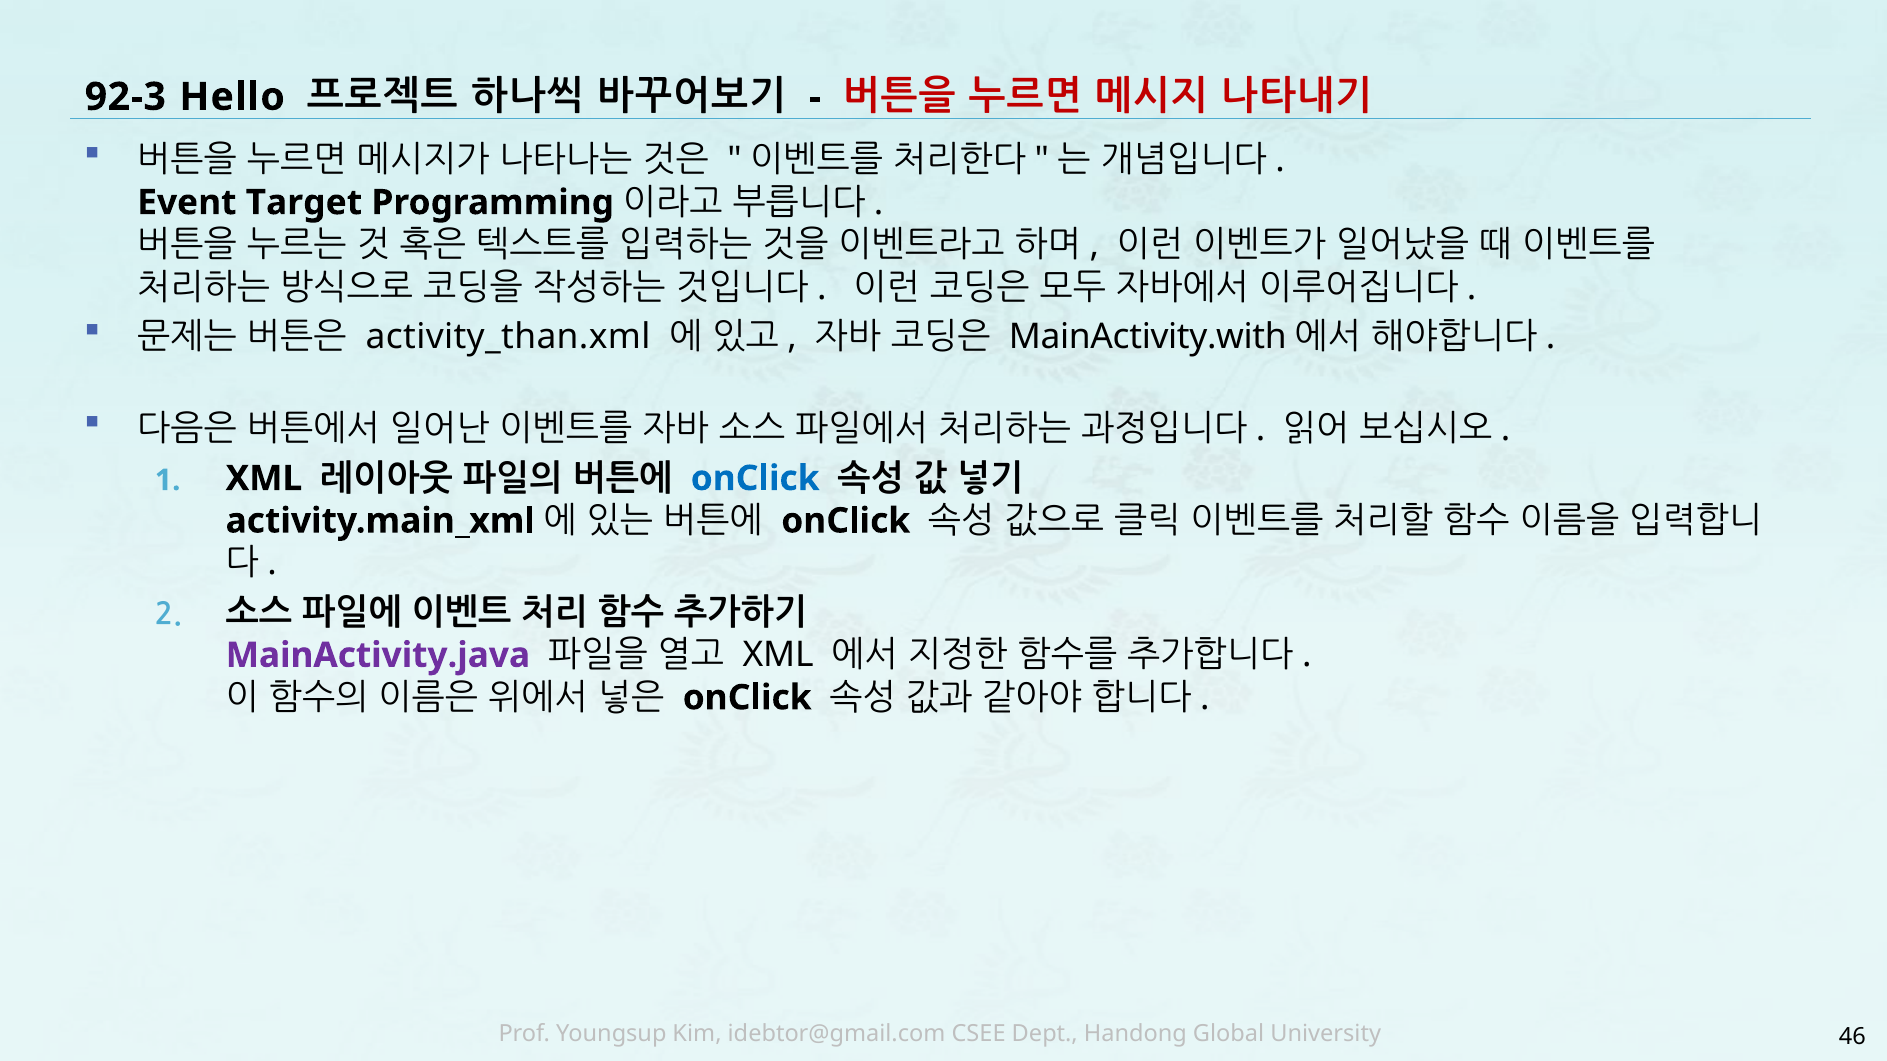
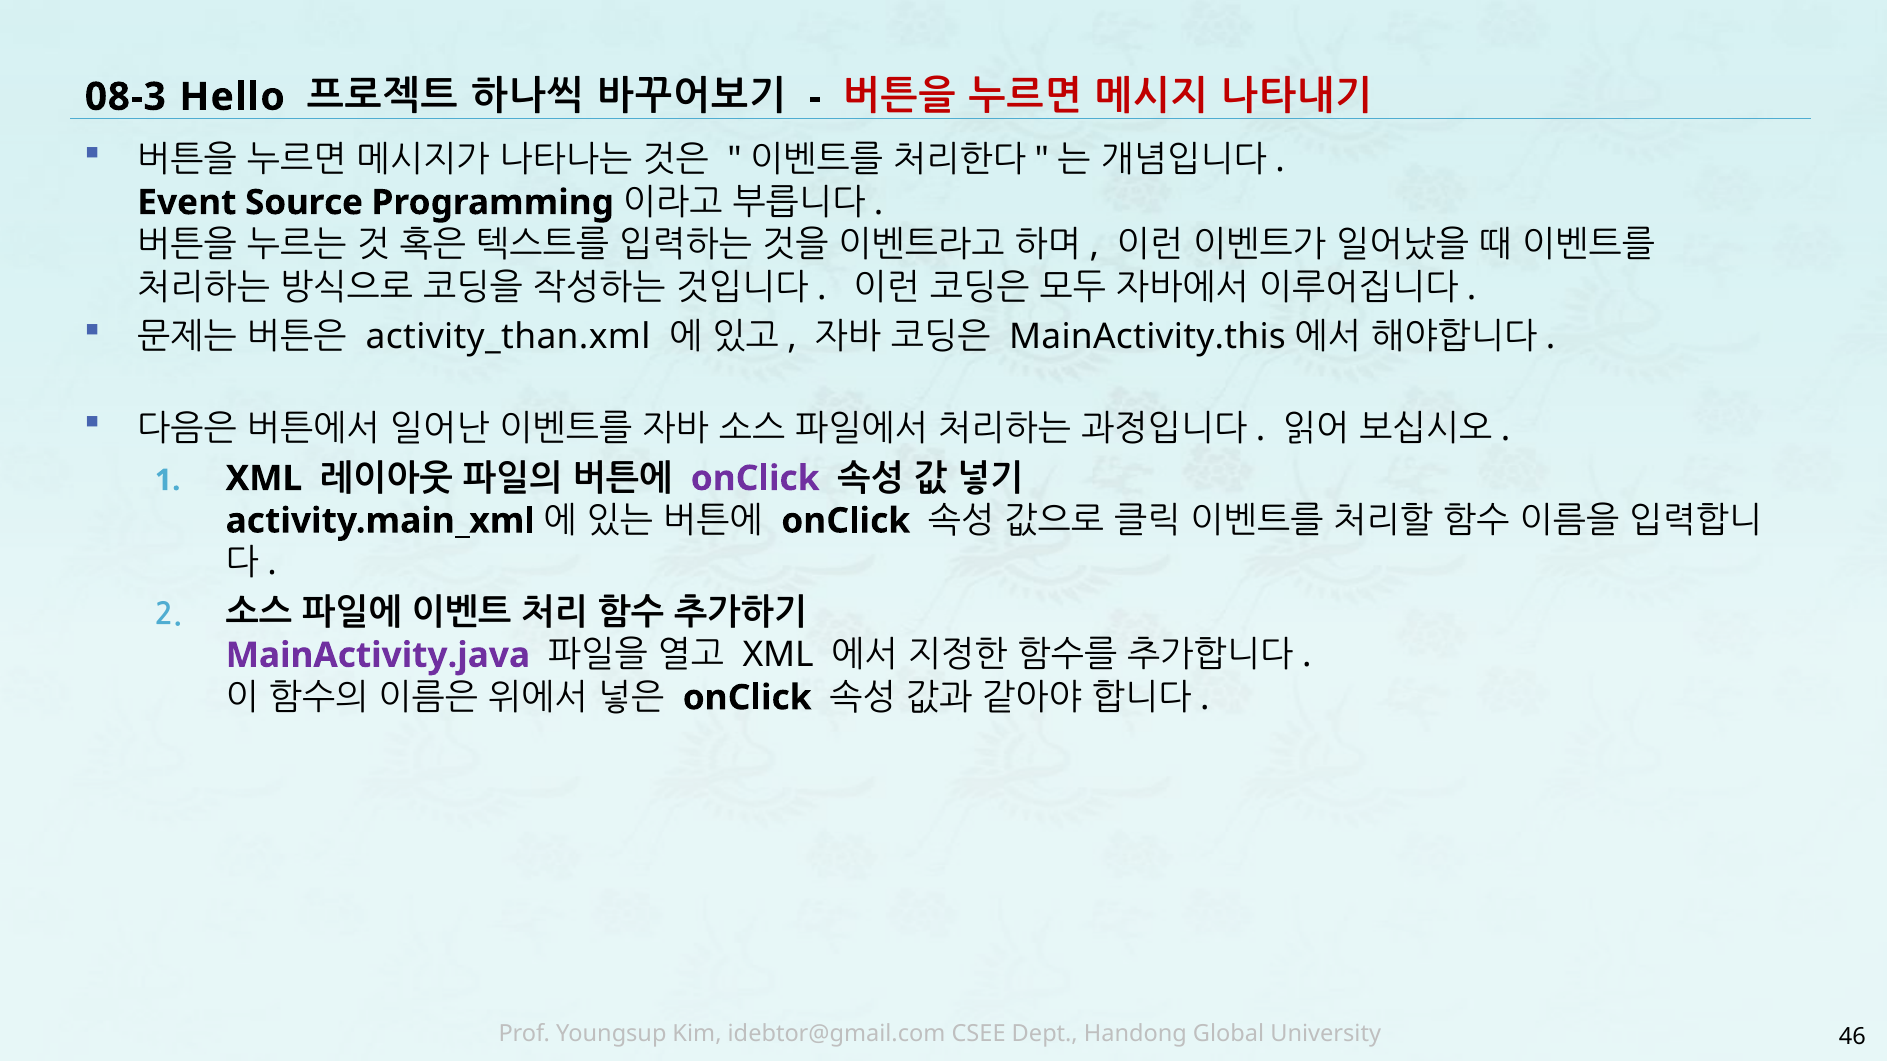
92-3: 92-3 -> 08-3
Target: Target -> Source
MainActivity.with: MainActivity.with -> MainActivity.this
onClick at (755, 479) colour: blue -> purple
